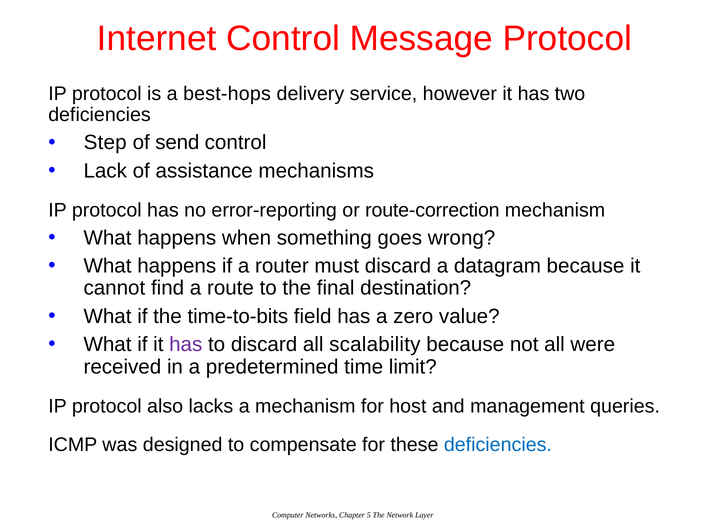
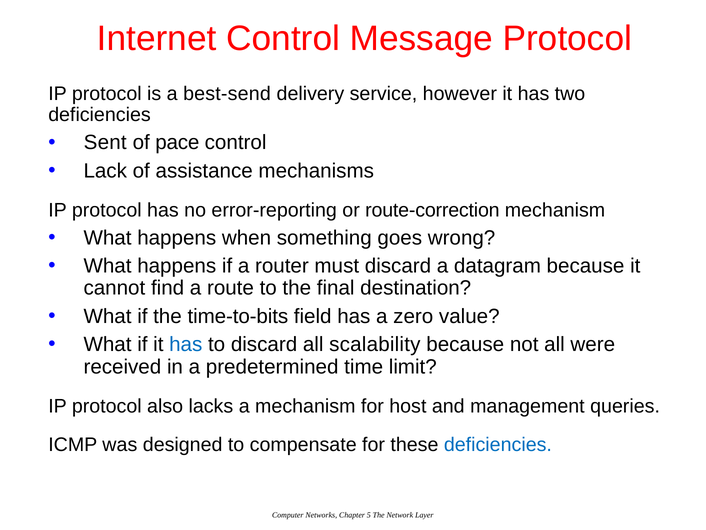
best-hops: best-hops -> best-send
Step: Step -> Sent
send: send -> pace
has at (186, 344) colour: purple -> blue
